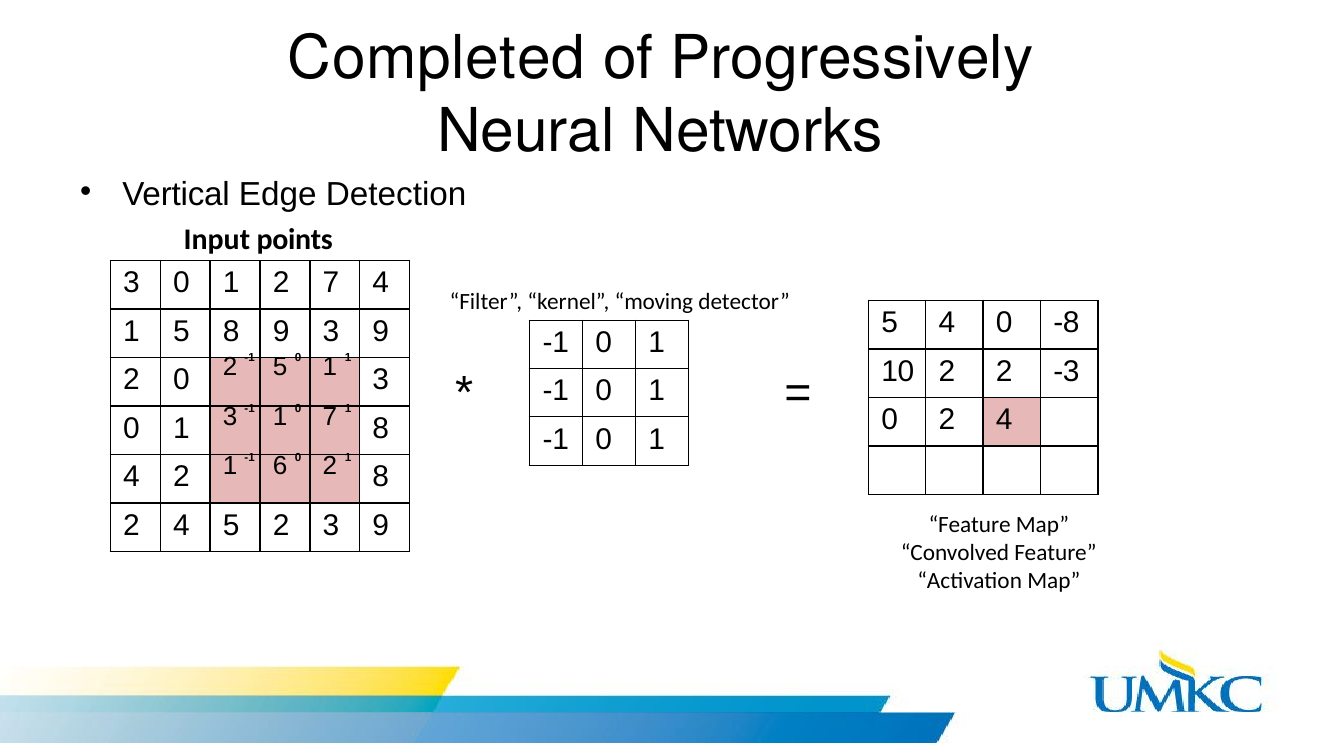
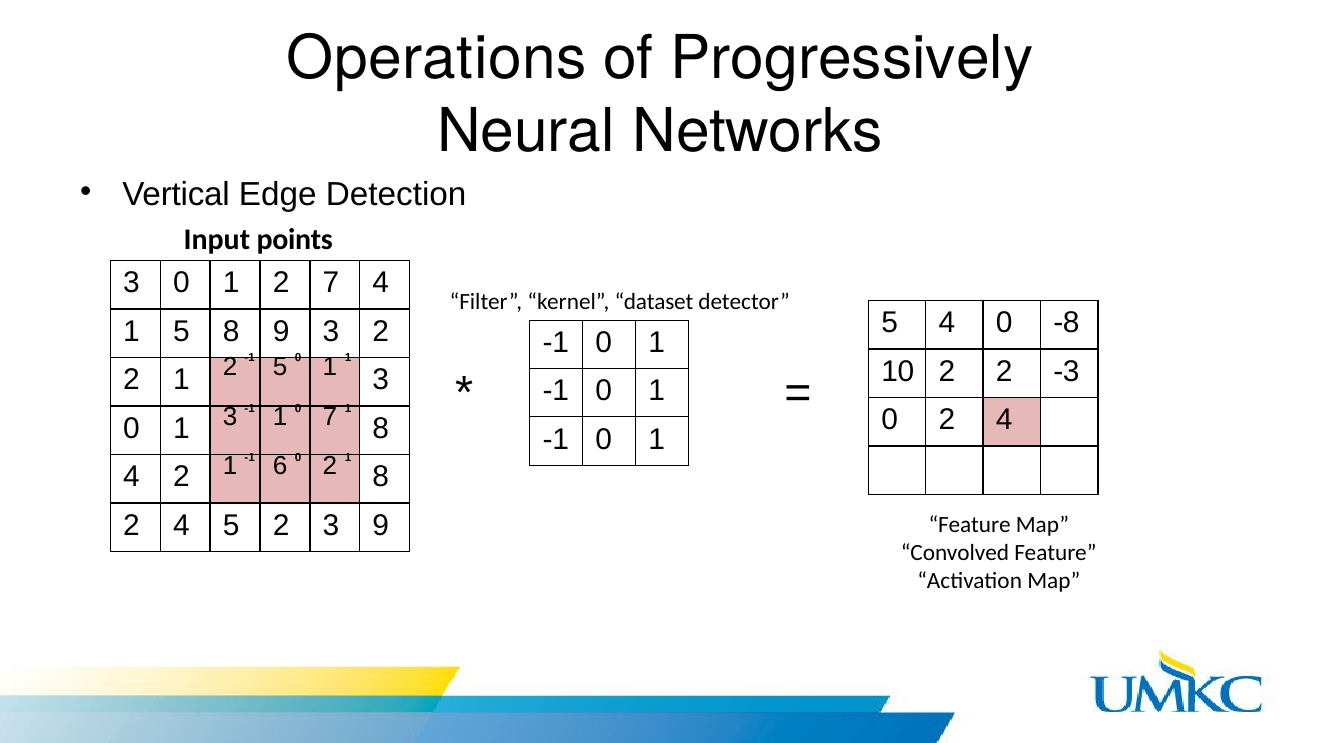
Completed: Completed -> Operations
moving: moving -> dataset
9 3 9: 9 -> 2
0 at (181, 380): 0 -> 1
